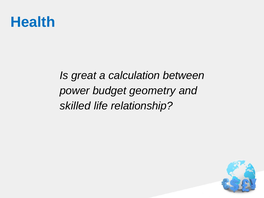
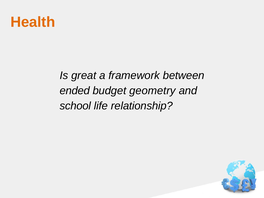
Health colour: blue -> orange
calculation: calculation -> framework
power: power -> ended
skilled: skilled -> school
